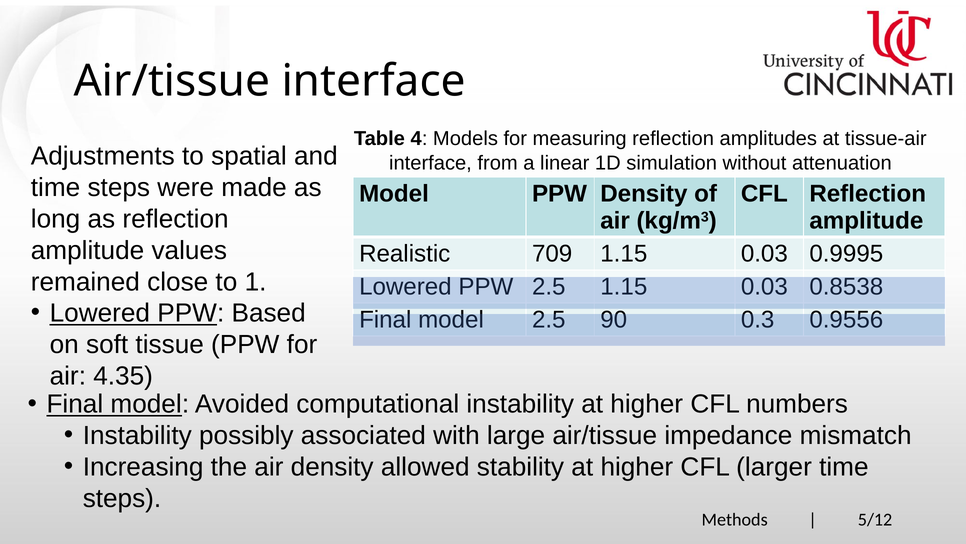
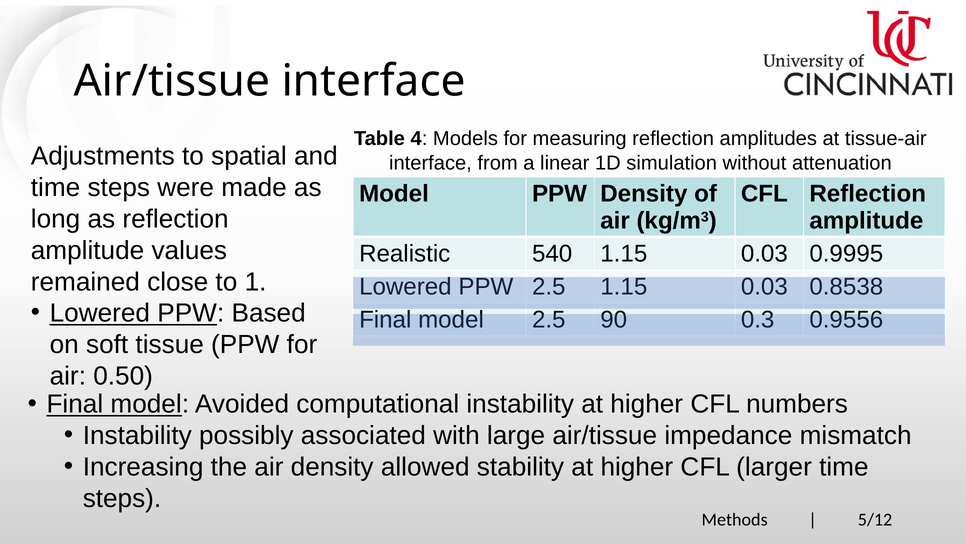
709: 709 -> 540
4.35: 4.35 -> 0.50
